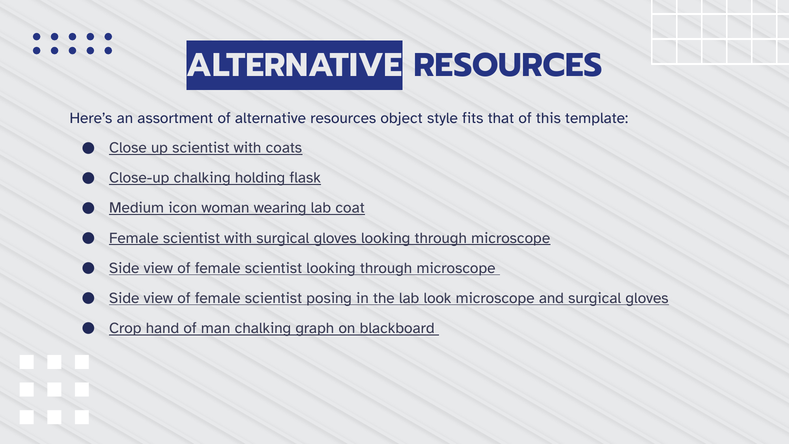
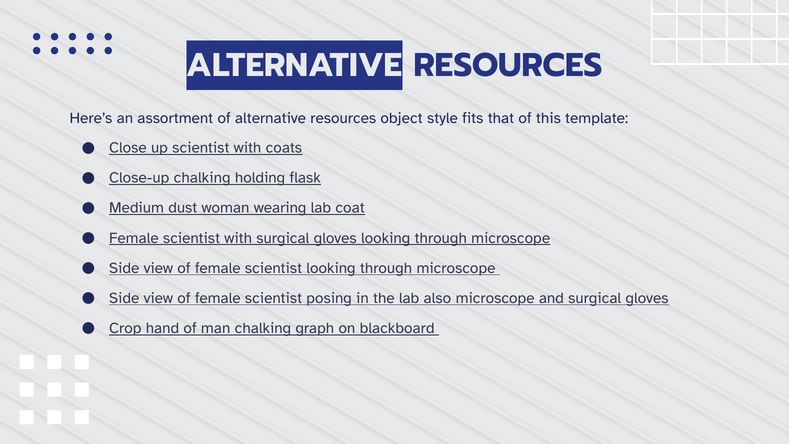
icon: icon -> dust
look: look -> also
